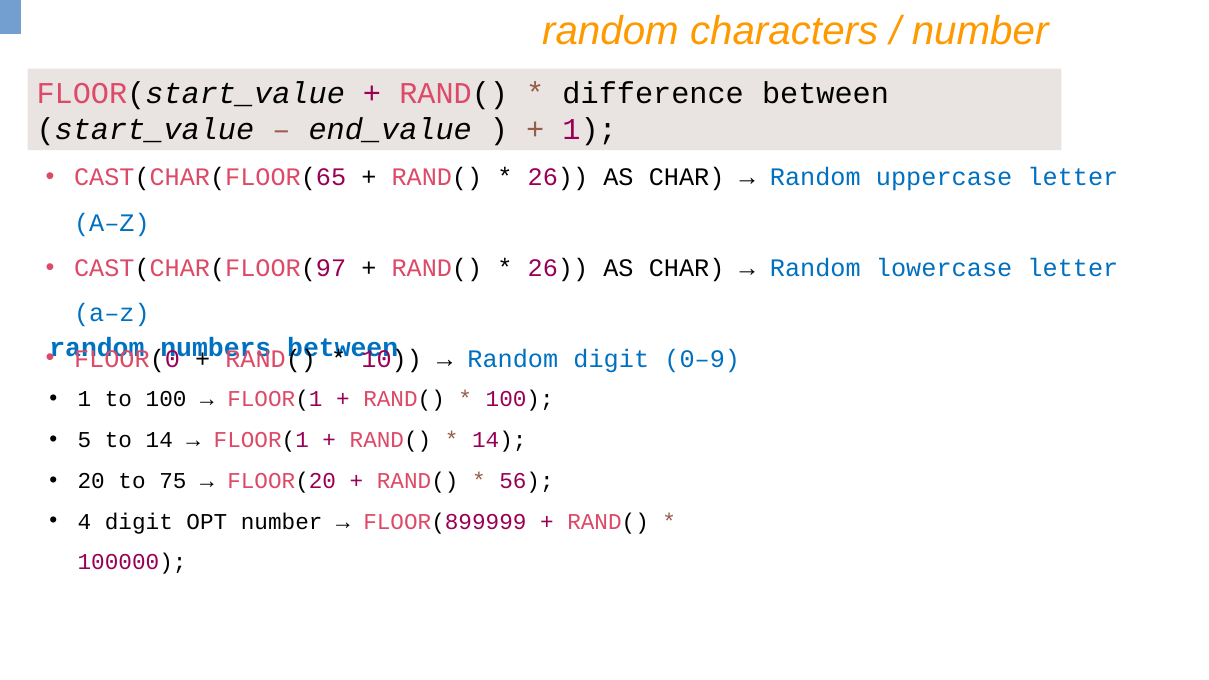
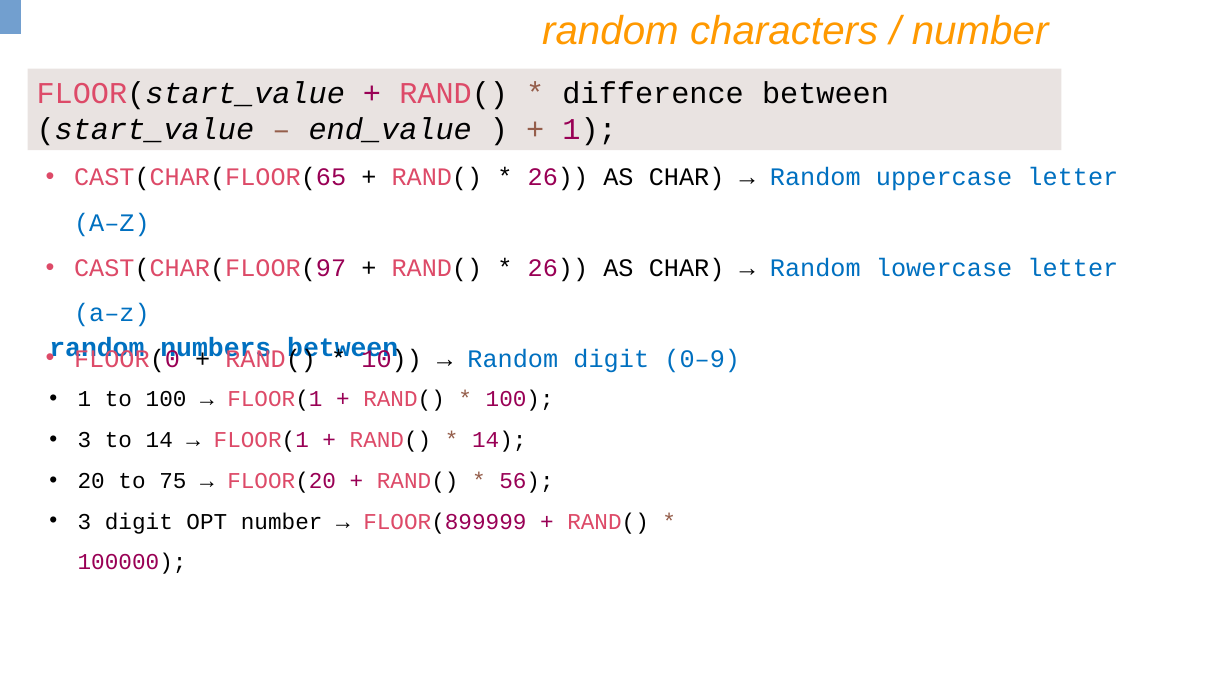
5 at (84, 440): 5 -> 3
4 at (84, 522): 4 -> 3
